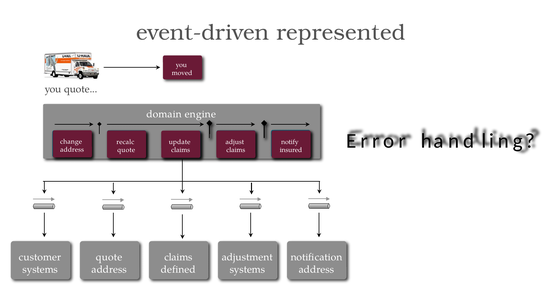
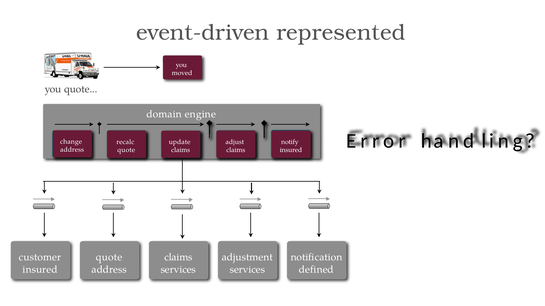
systems at (40, 270): systems -> insured
defined at (178, 270): defined -> services
systems at (247, 270): systems -> services
address at (316, 270): address -> defined
